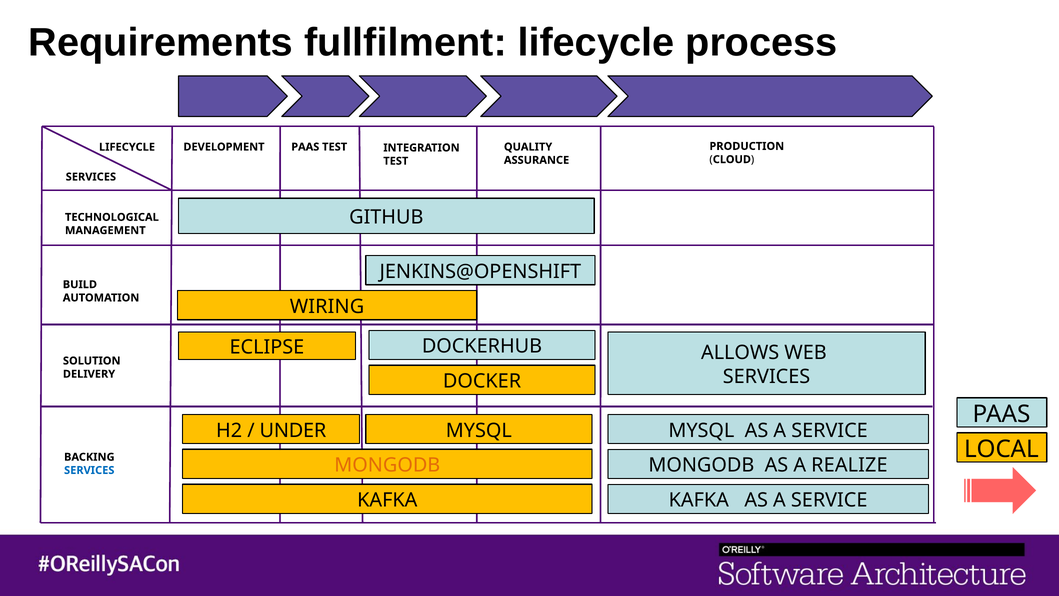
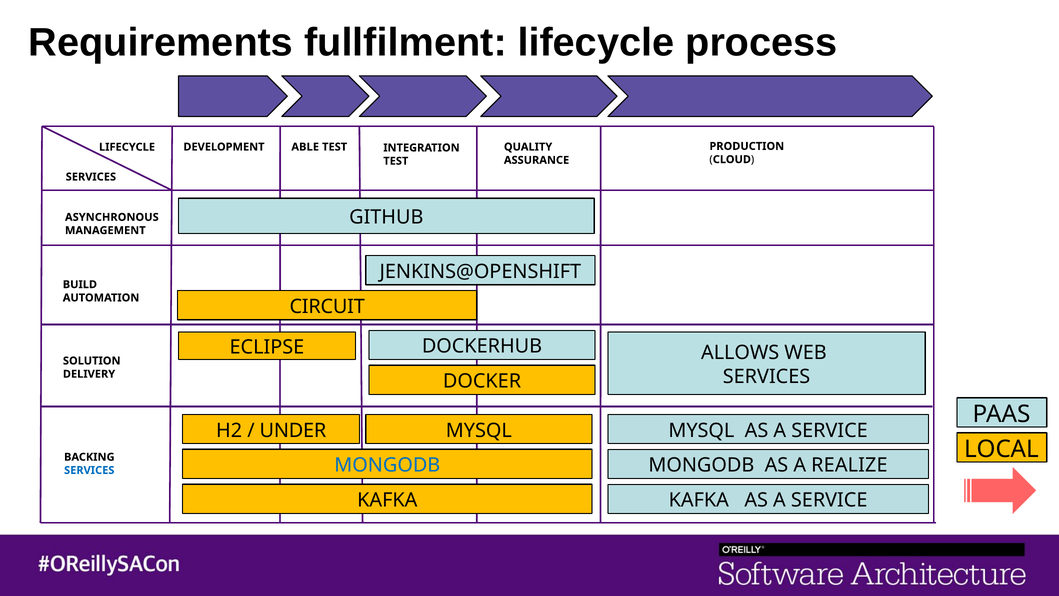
DEVELOPMENT PAAS: PAAS -> ABLE
TECHNOLOGICAL: TECHNOLOGICAL -> ASYNCHRONOUS
WIRING: WIRING -> CIRCUIT
MONGODB at (387, 465) colour: orange -> blue
